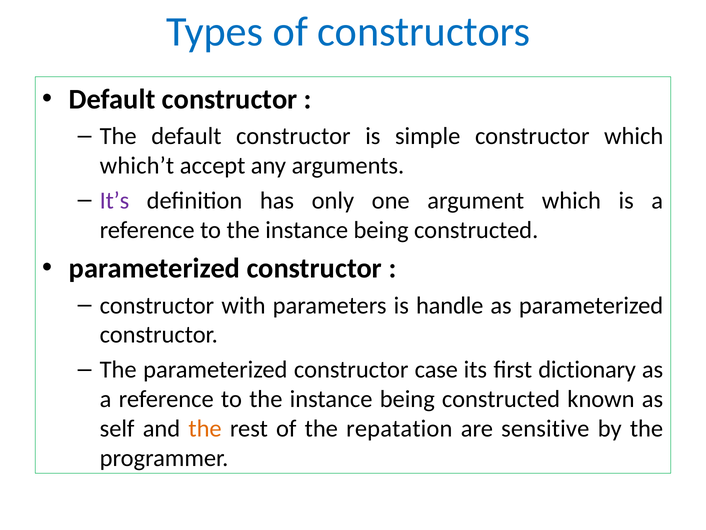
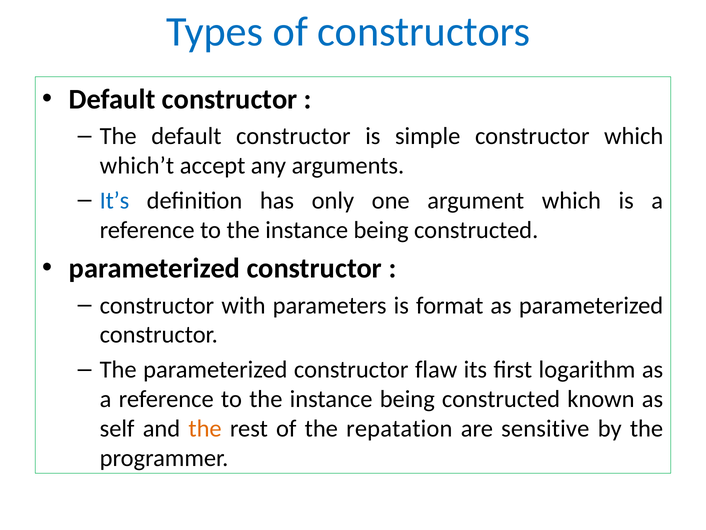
It’s colour: purple -> blue
handle: handle -> format
case: case -> flaw
dictionary: dictionary -> logarithm
